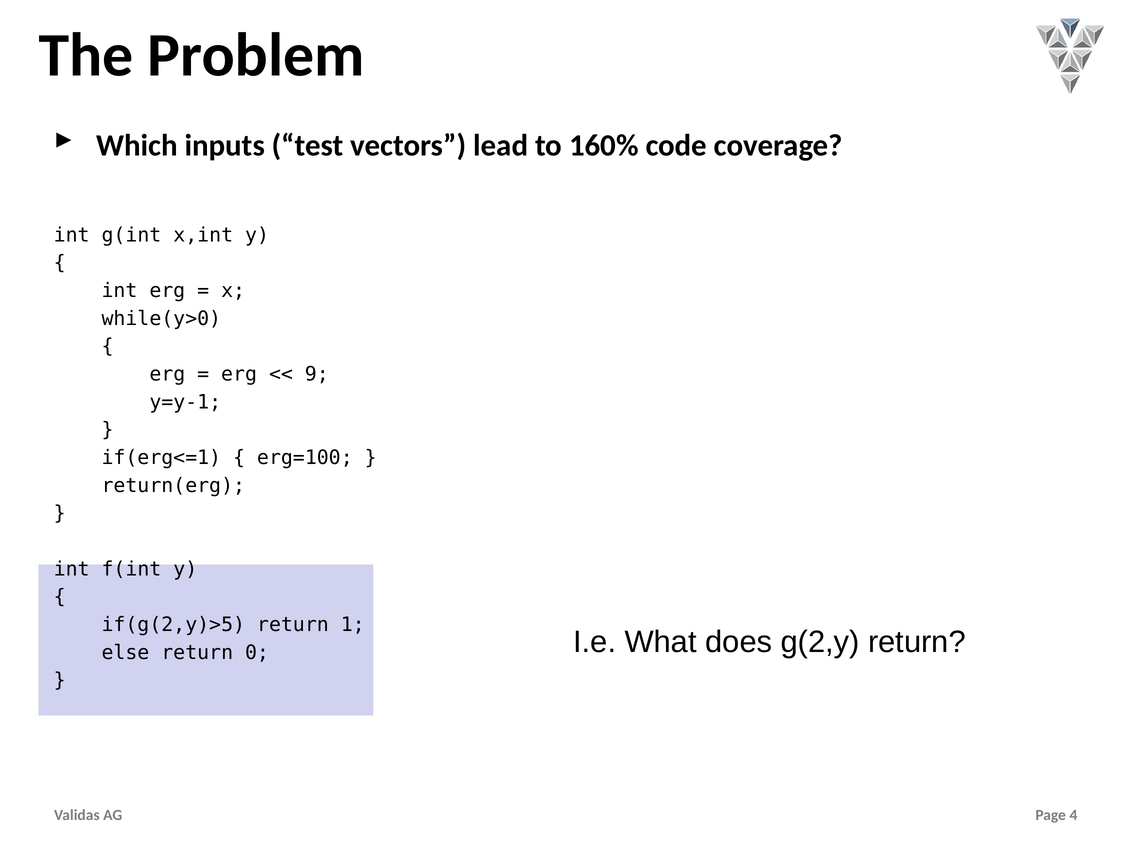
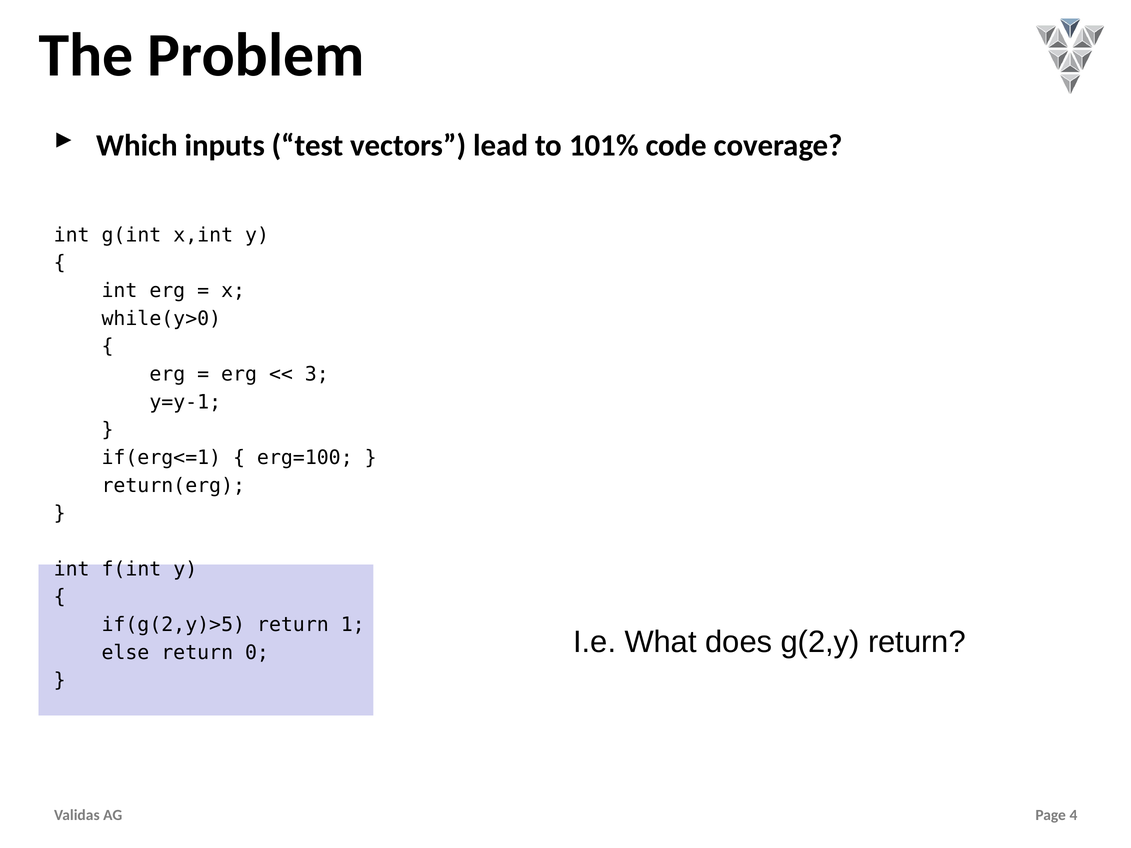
160%: 160% -> 101%
9: 9 -> 3
